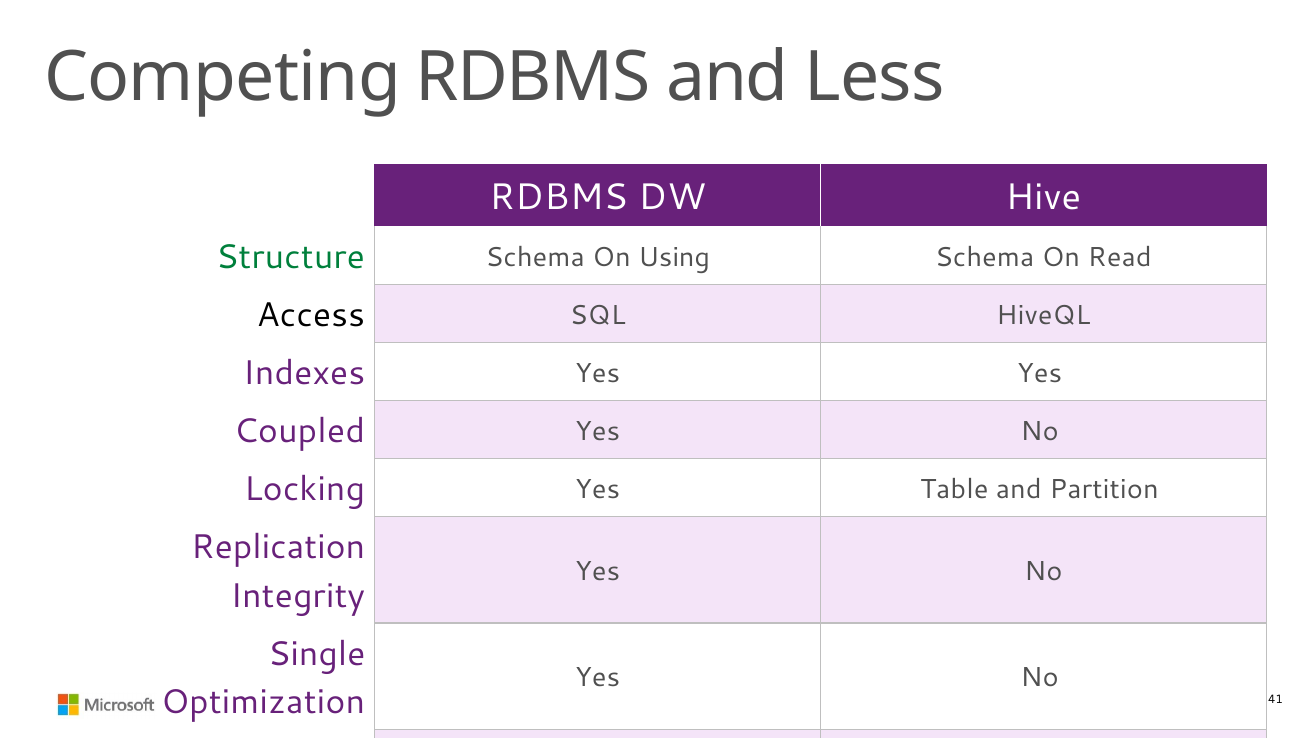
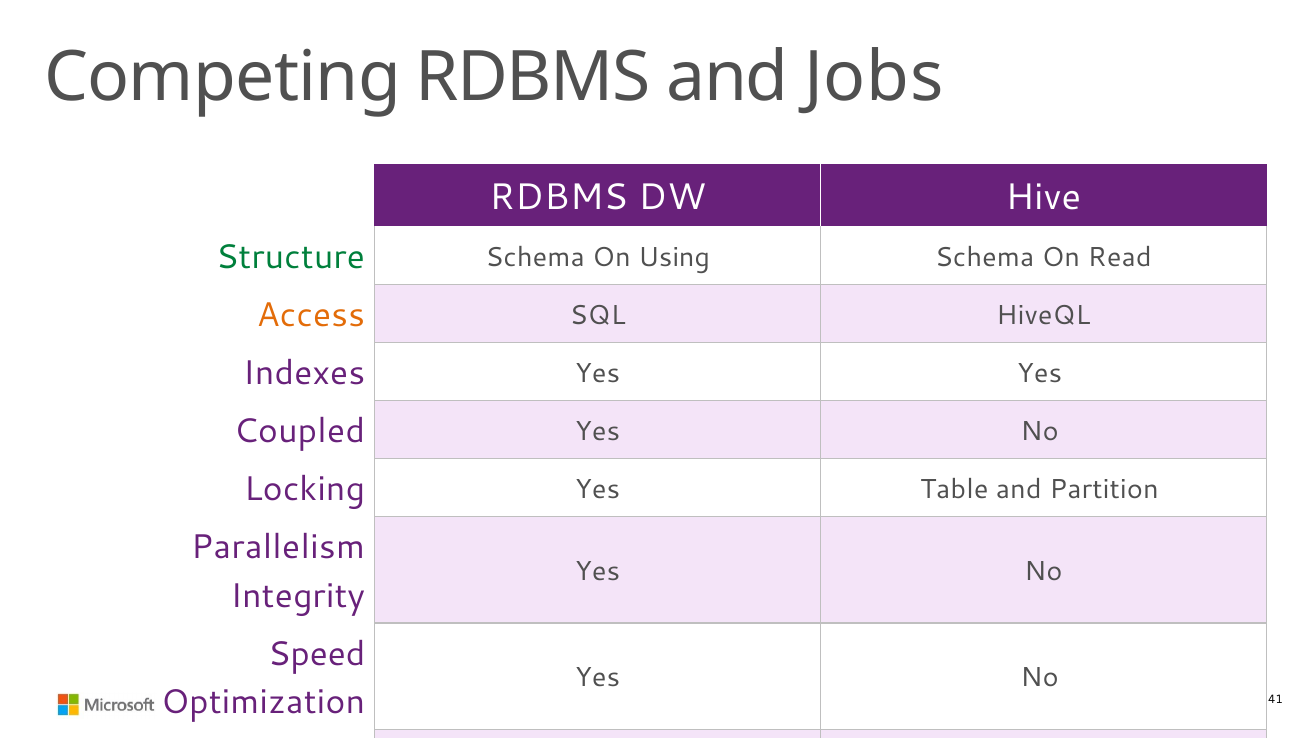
Less: Less -> Jobs
Access at (311, 315) colour: black -> orange
Replication: Replication -> Parallelism
Single: Single -> Speed
